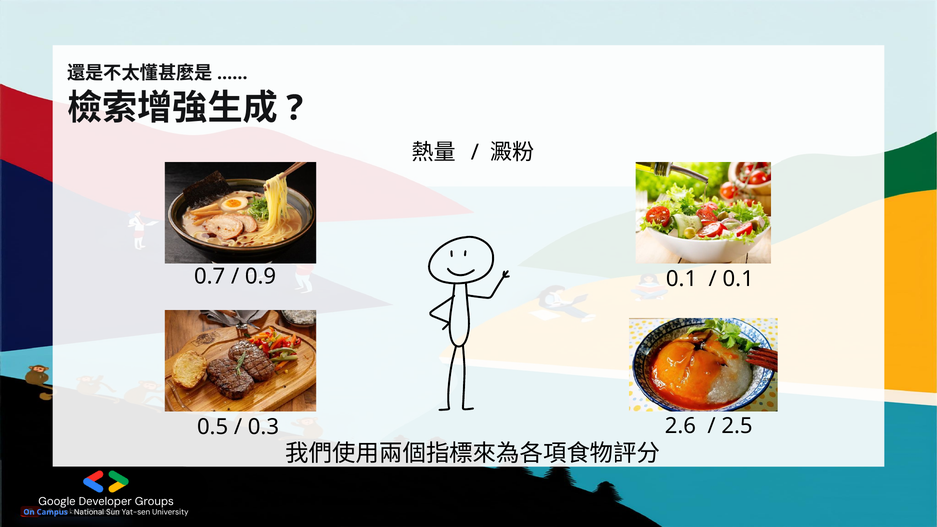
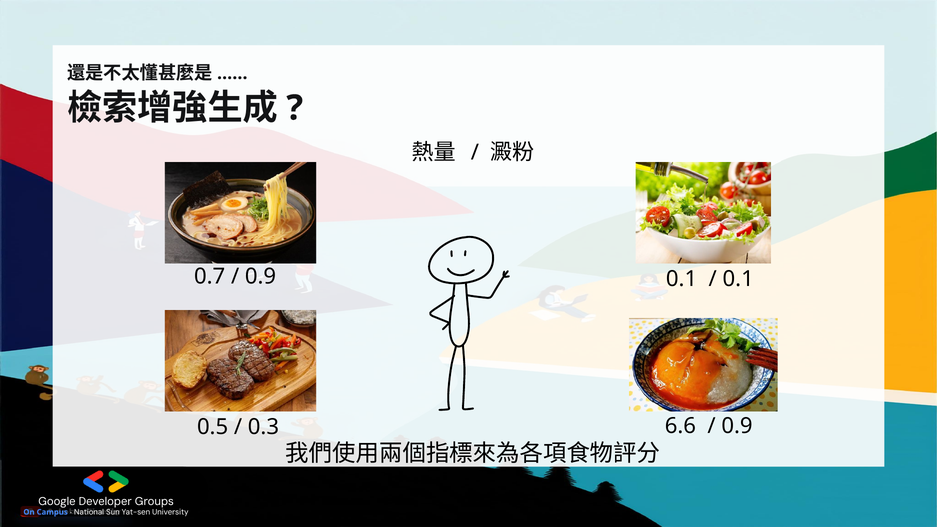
2.6: 2.6 -> 6.6
2.5 at (737, 426): 2.5 -> 0.9
